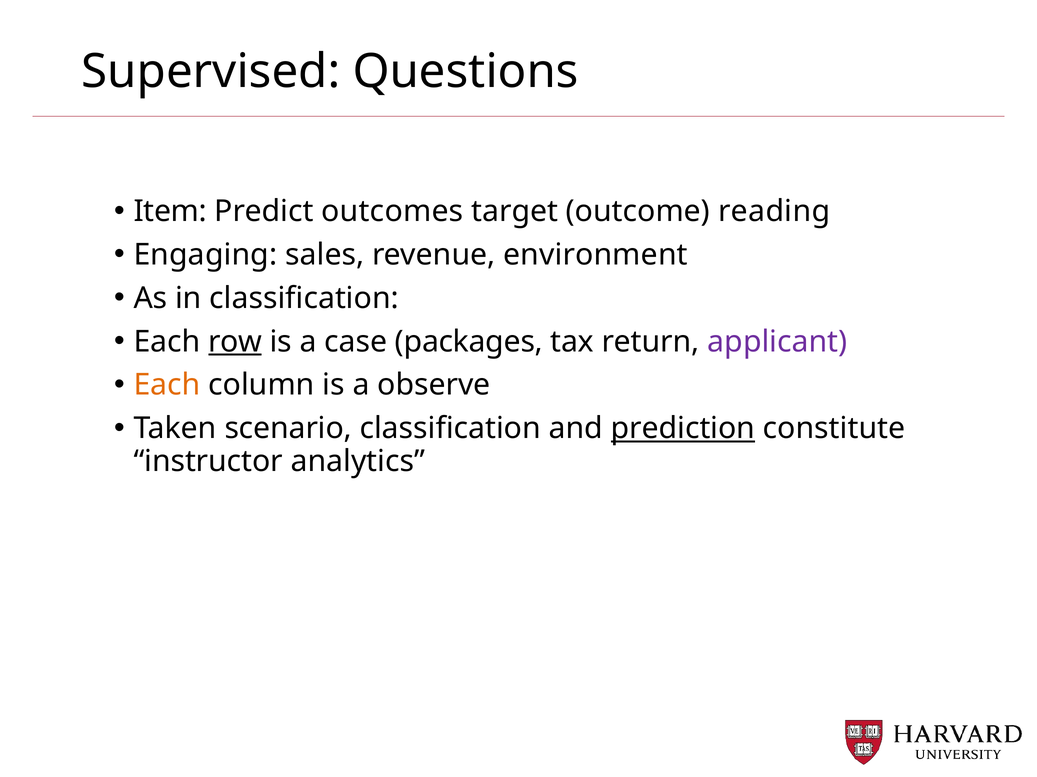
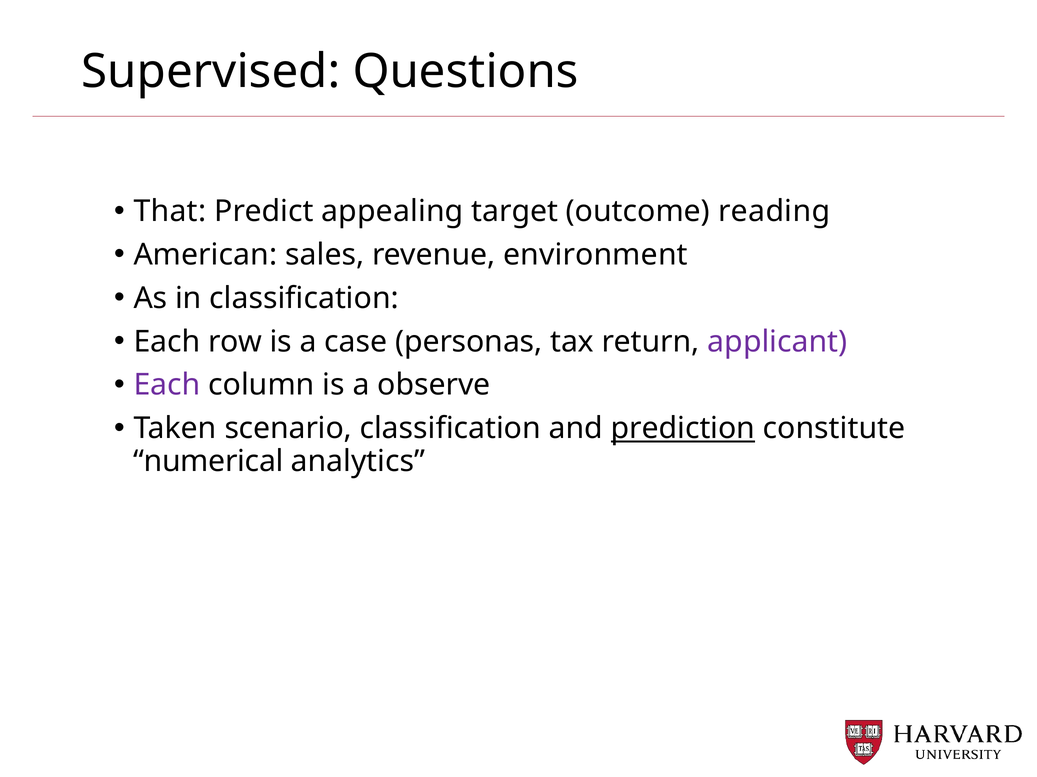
Item: Item -> That
outcomes: outcomes -> appealing
Engaging: Engaging -> American
row underline: present -> none
packages: packages -> personas
Each at (167, 385) colour: orange -> purple
instructor: instructor -> numerical
